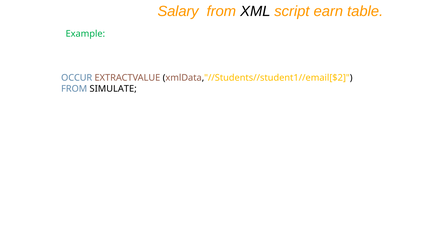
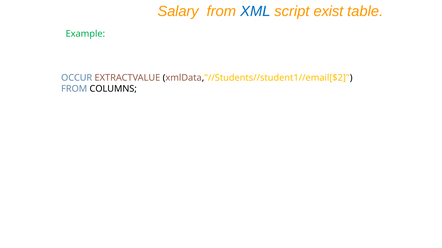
XML colour: black -> blue
earn: earn -> exist
SIMULATE: SIMULATE -> COLUMNS
